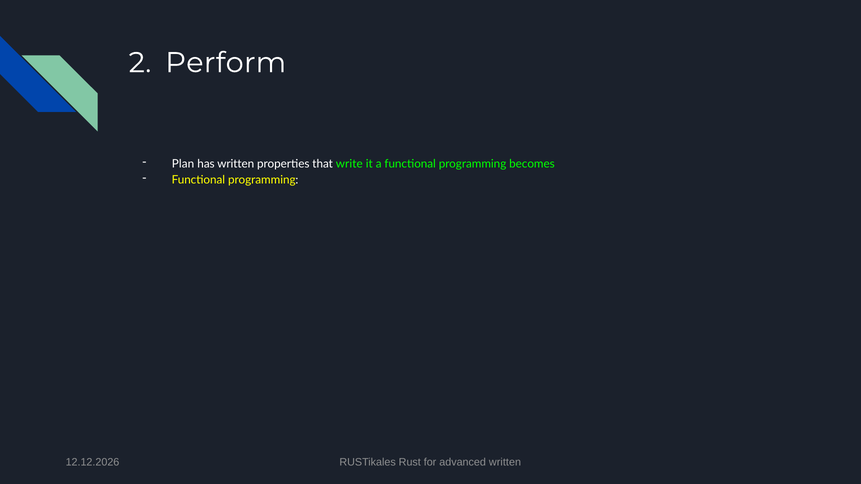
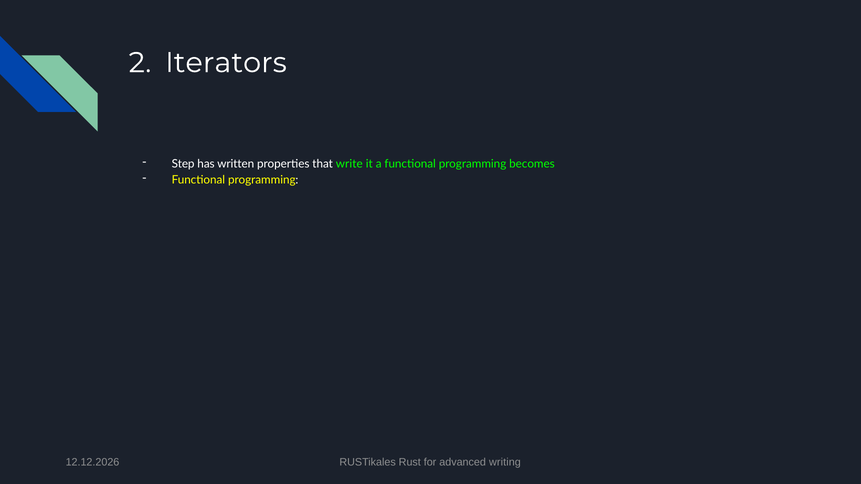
Perform: Perform -> Iterators
Plan: Plan -> Step
advanced written: written -> writing
